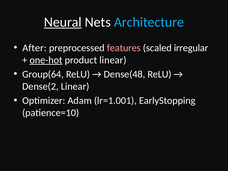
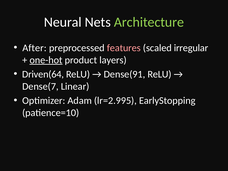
Neural underline: present -> none
Architecture colour: light blue -> light green
product linear: linear -> layers
Group(64: Group(64 -> Driven(64
Dense(48: Dense(48 -> Dense(91
Dense(2: Dense(2 -> Dense(7
lr=1.001: lr=1.001 -> lr=2.995
